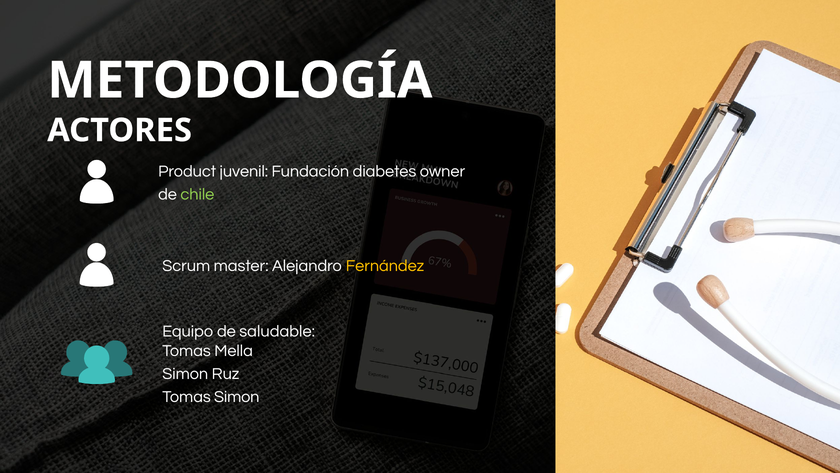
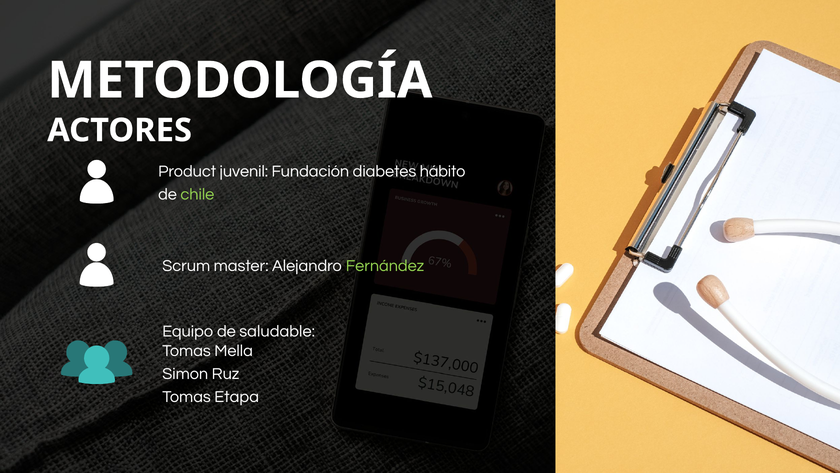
owner: owner -> hábito
Fernández colour: yellow -> light green
Tomas Simon: Simon -> Etapa
